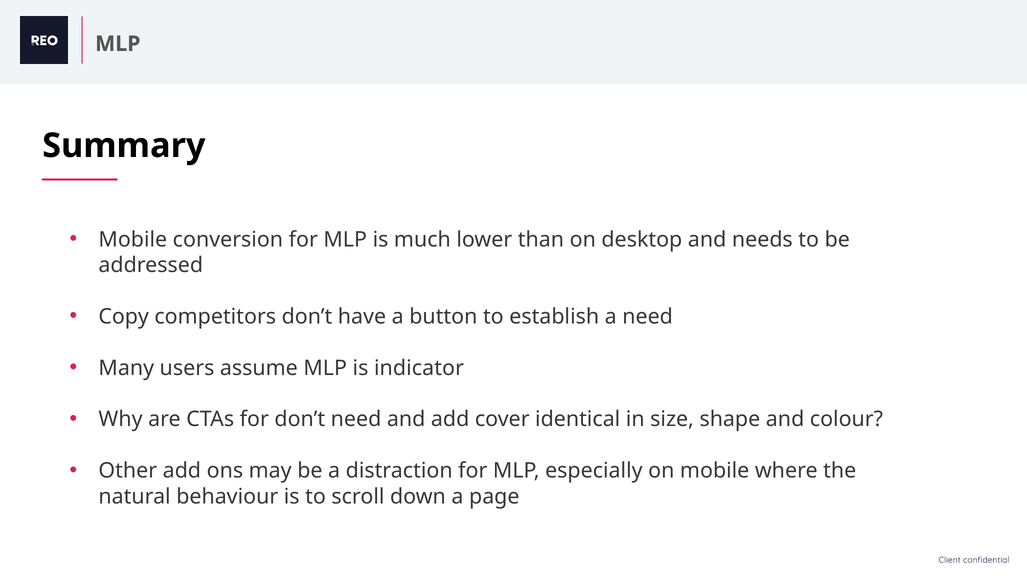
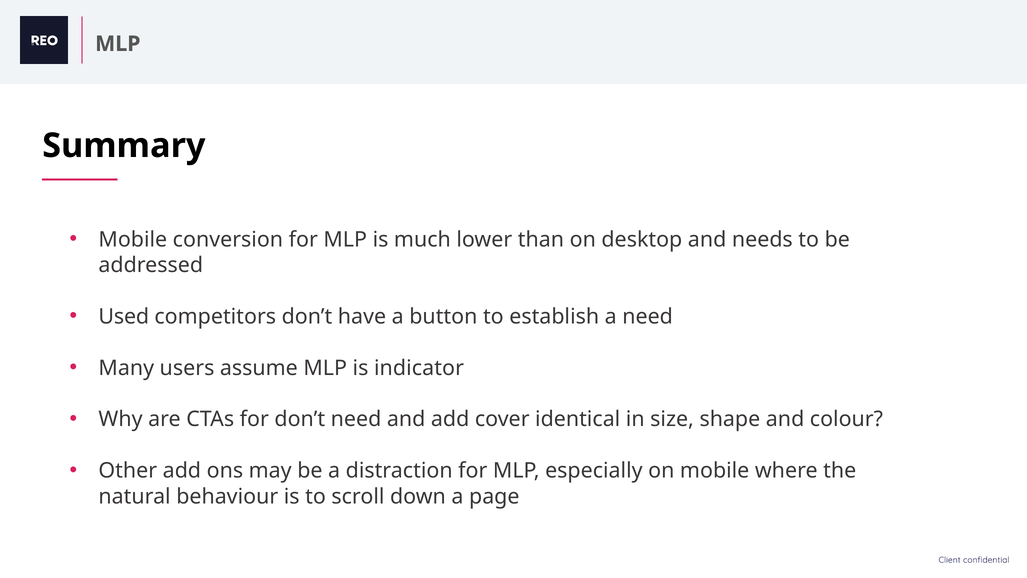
Copy: Copy -> Used
